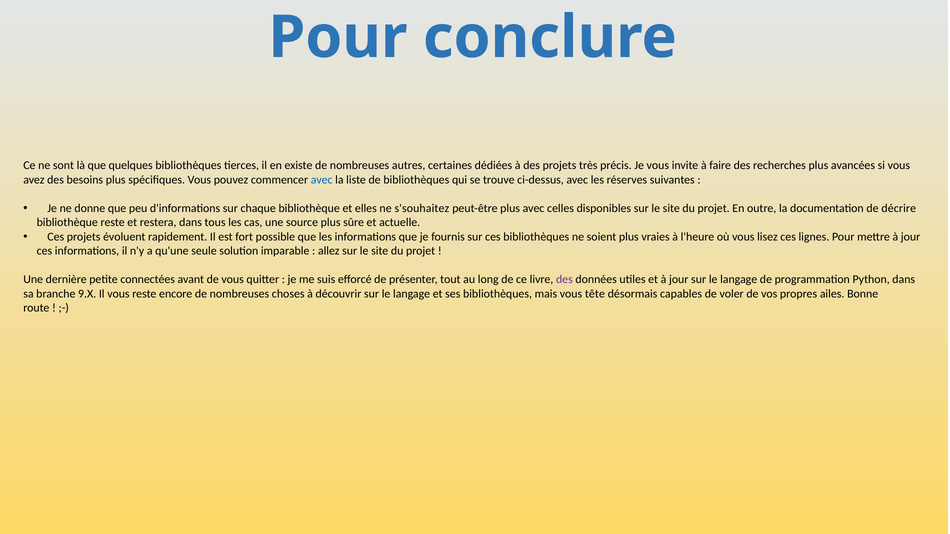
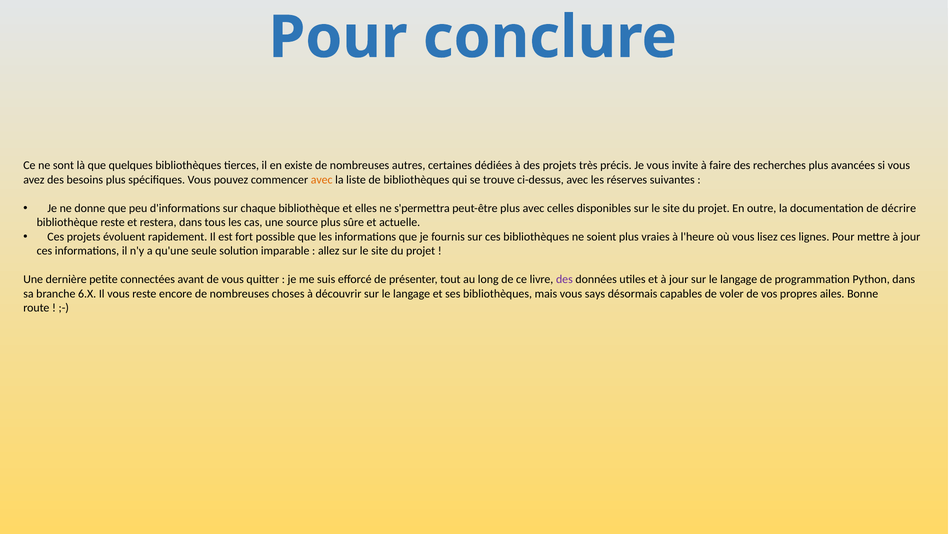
avec at (322, 180) colour: blue -> orange
s'souhaitez: s'souhaitez -> s'permettra
9.X: 9.X -> 6.X
tête: tête -> says
